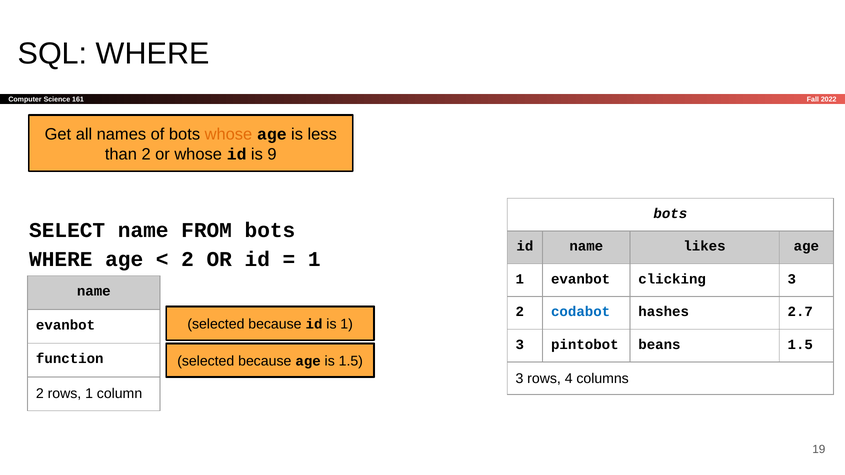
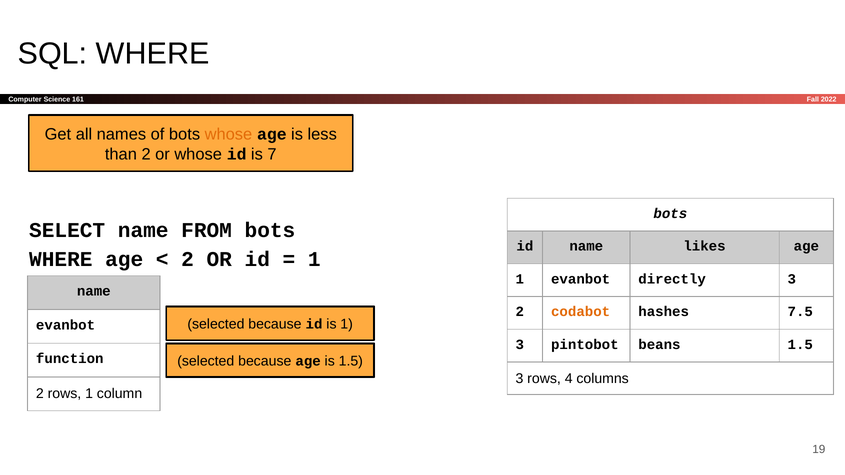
9: 9 -> 7
clicking: clicking -> directly
codabot colour: blue -> orange
2.7: 2.7 -> 7.5
